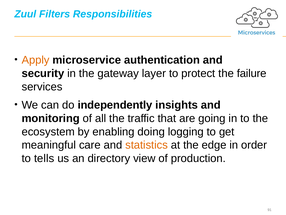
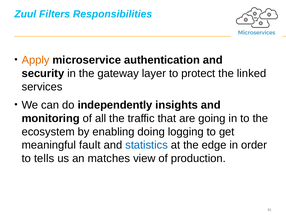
failure: failure -> linked
care: care -> fault
statistics colour: orange -> blue
directory: directory -> matches
